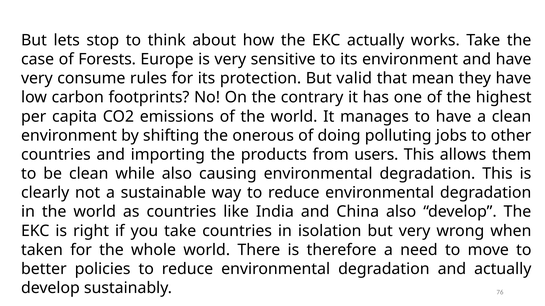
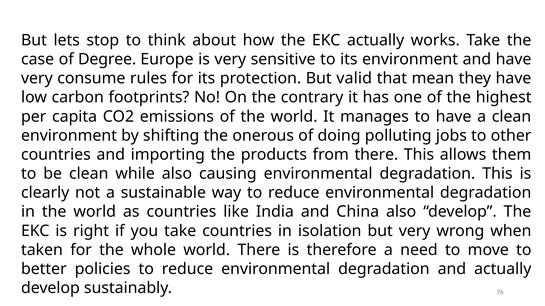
Forests: Forests -> Degree
from users: users -> there
